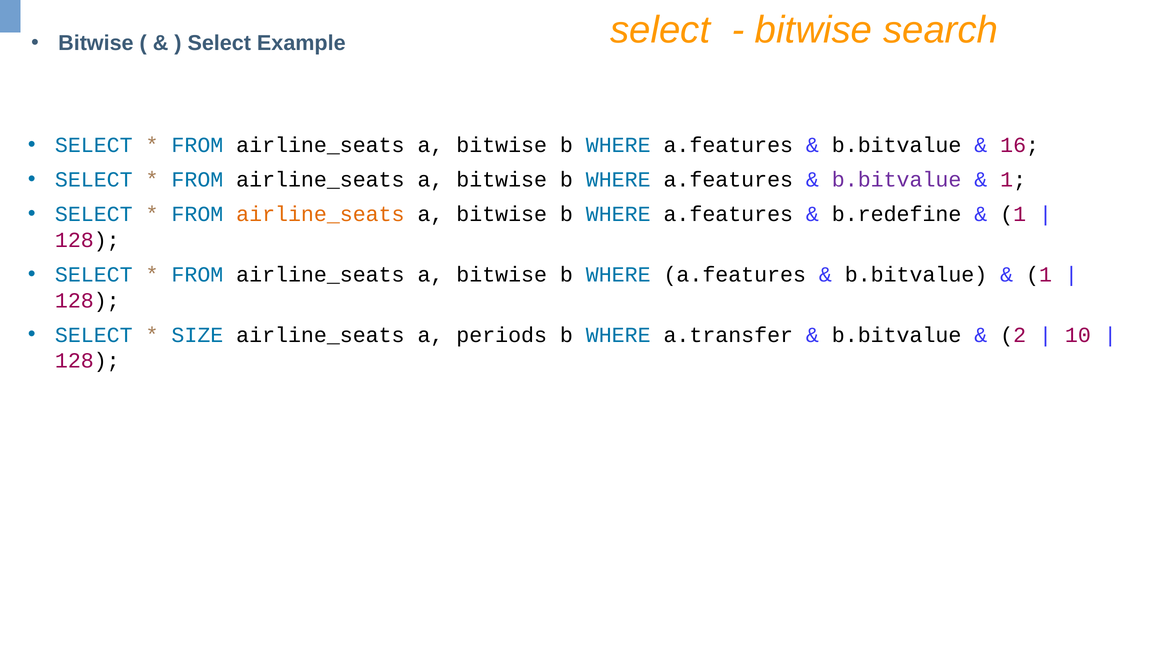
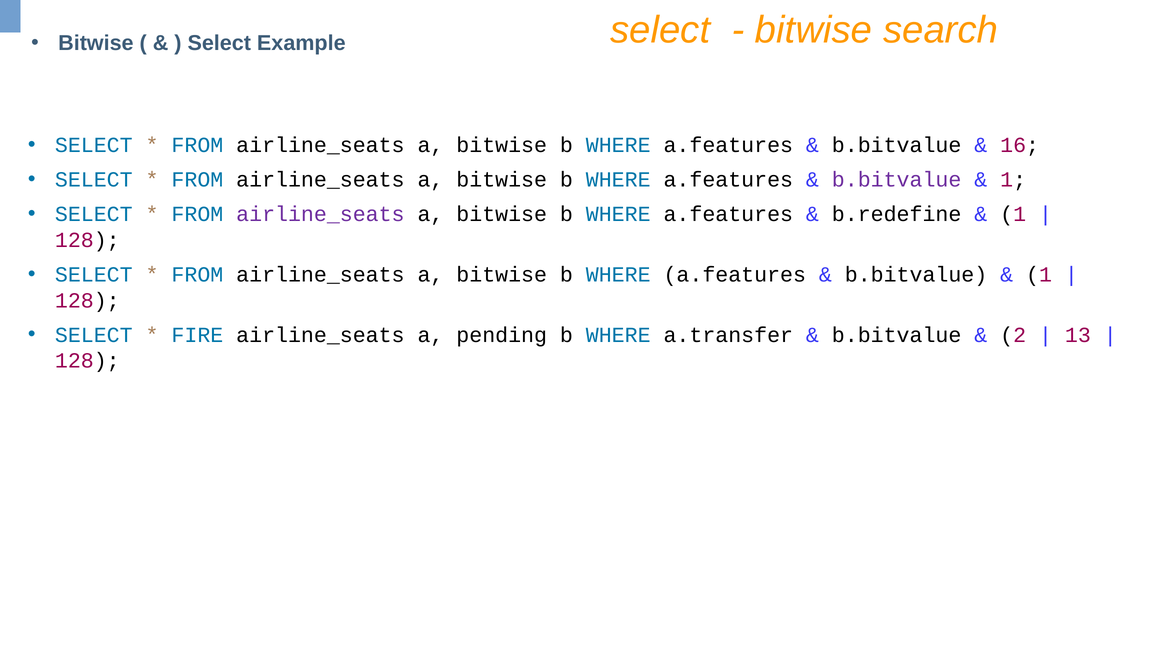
airline_seats at (320, 214) colour: orange -> purple
SIZE: SIZE -> FIRE
periods: periods -> pending
10: 10 -> 13
